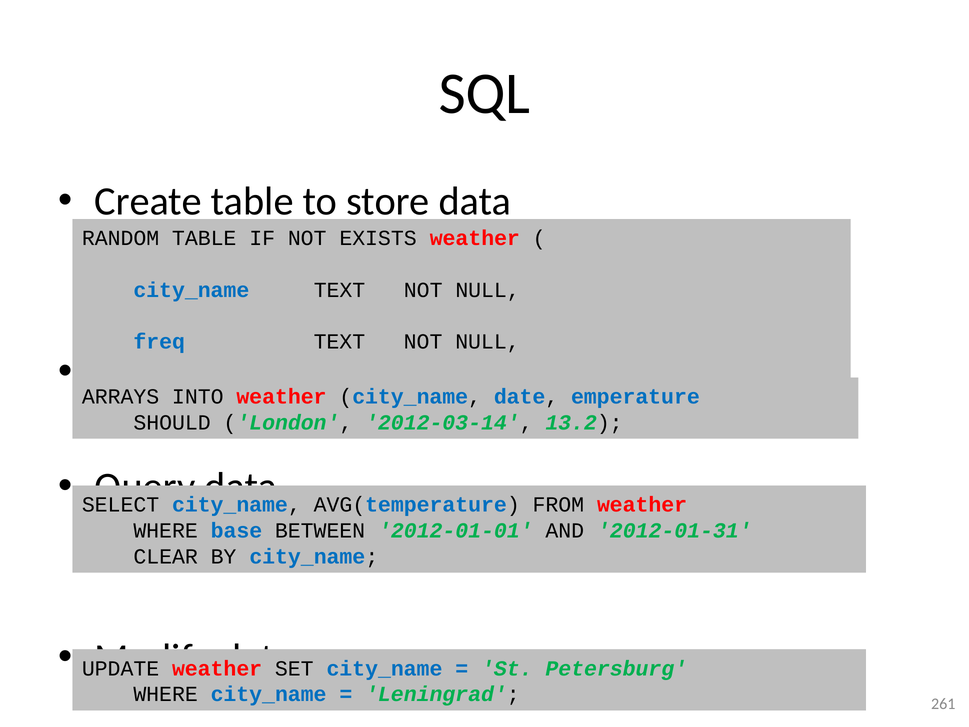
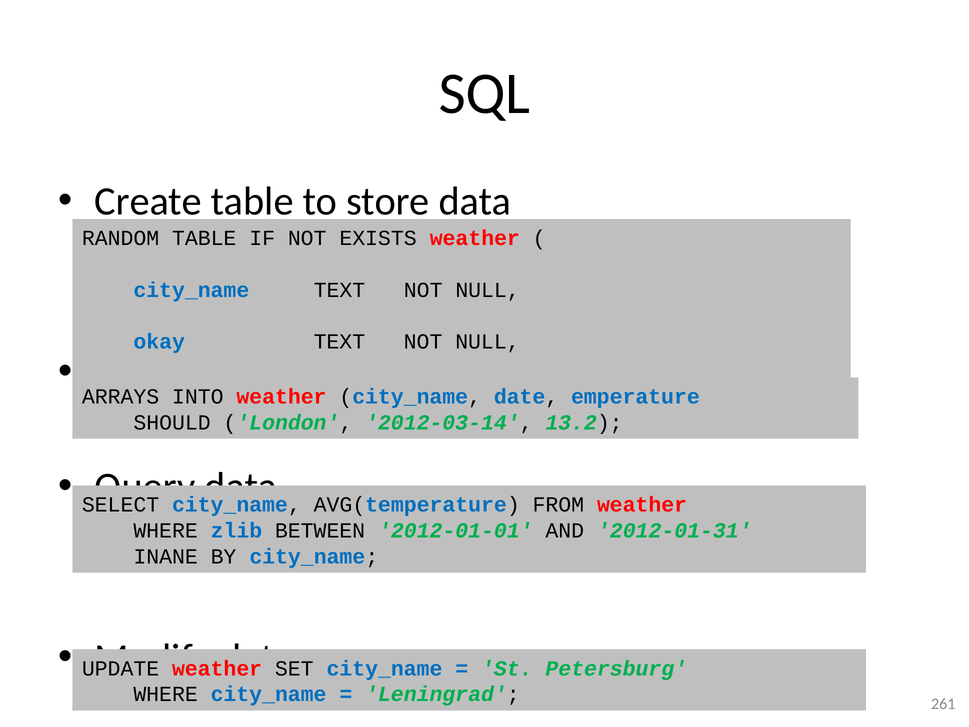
freq: freq -> okay
base: base -> zlib
CLEAR: CLEAR -> INANE
